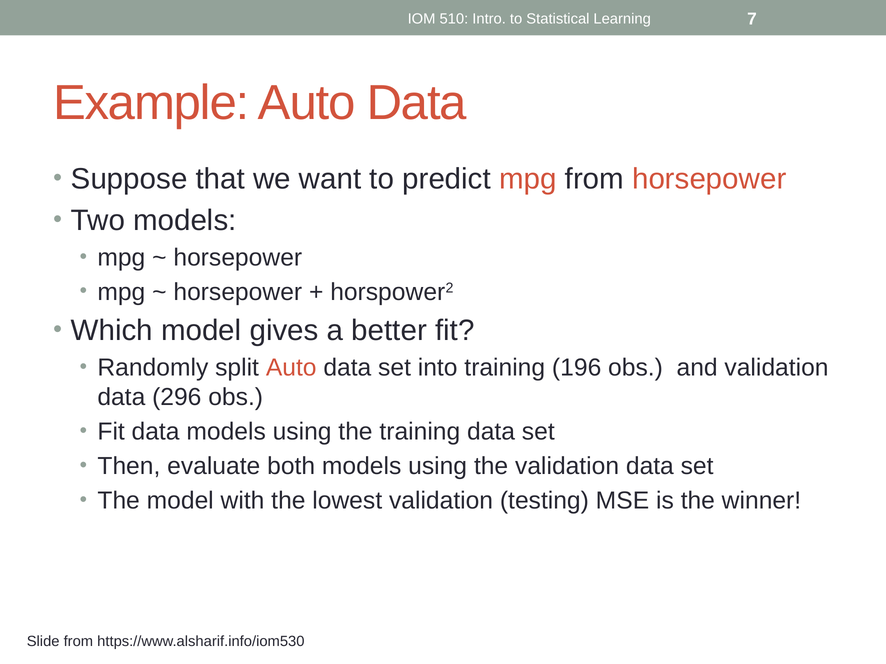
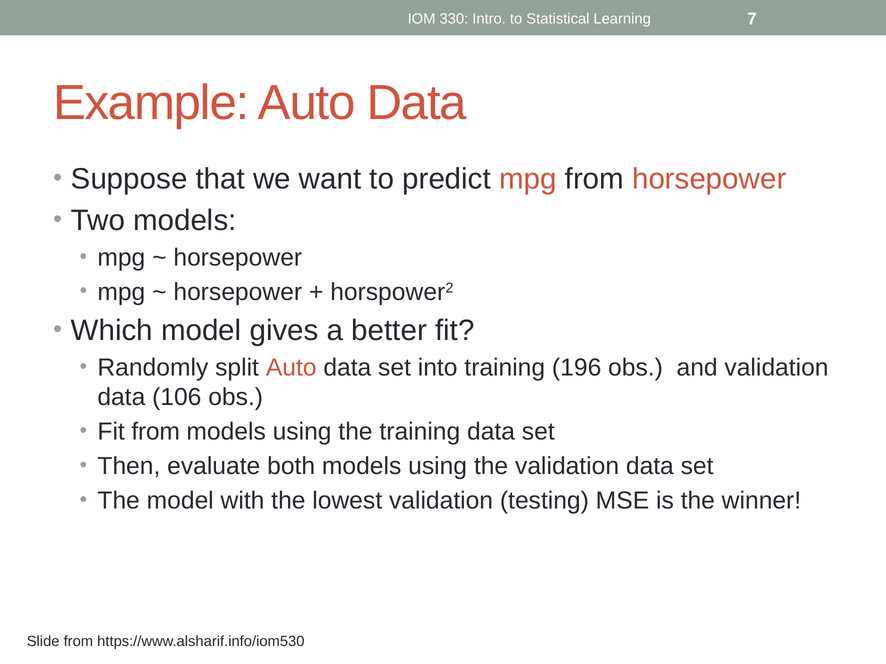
510: 510 -> 330
296: 296 -> 106
Fit data: data -> from
